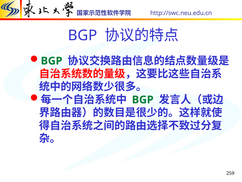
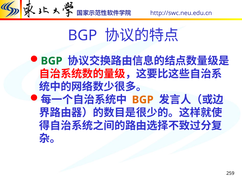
BGP at (143, 100) colour: green -> orange
